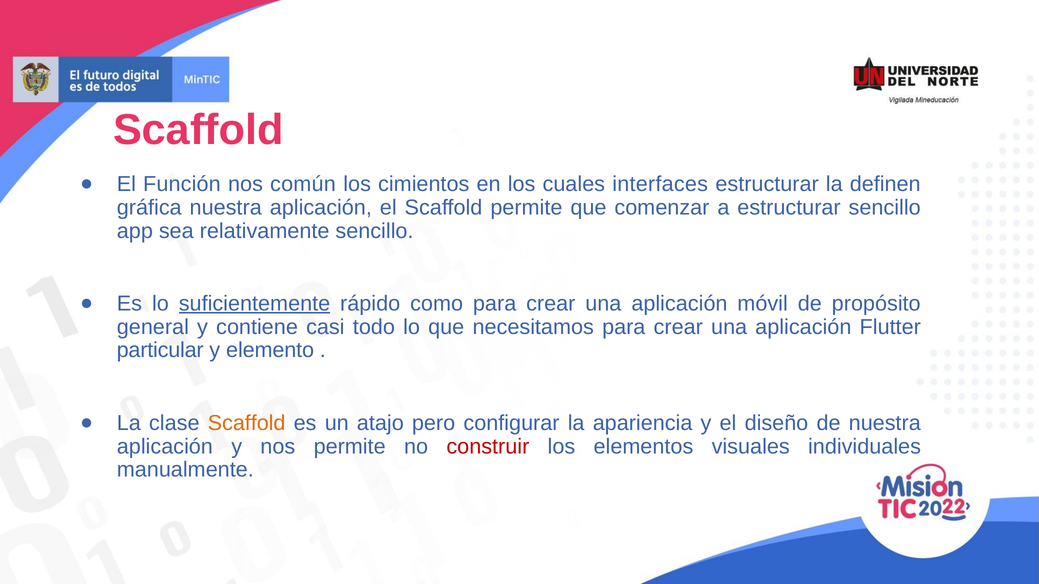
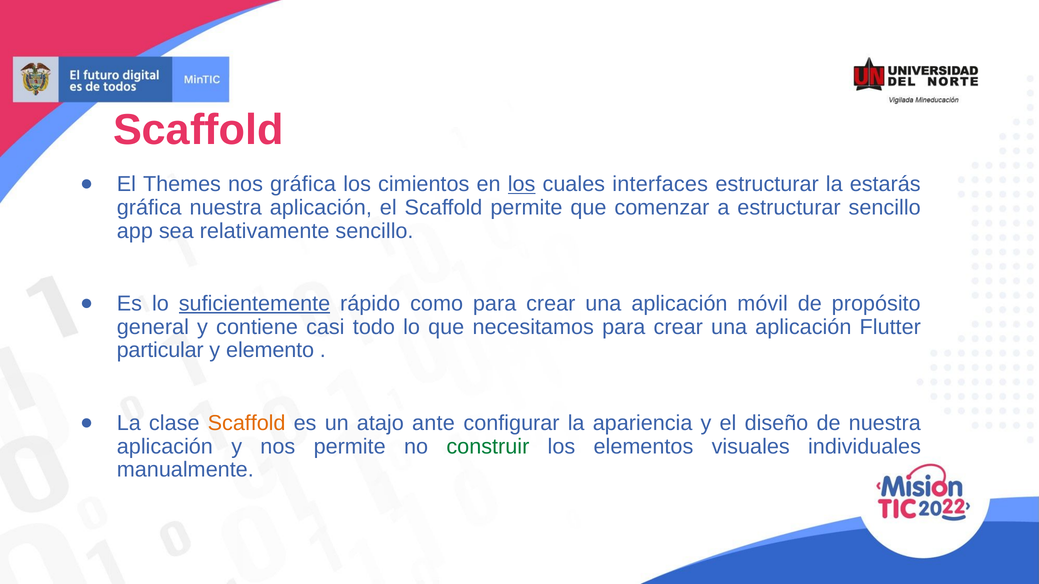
Función: Función -> Themes
nos común: común -> gráfica
los at (522, 184) underline: none -> present
definen: definen -> estarás
pero: pero -> ante
construir colour: red -> green
